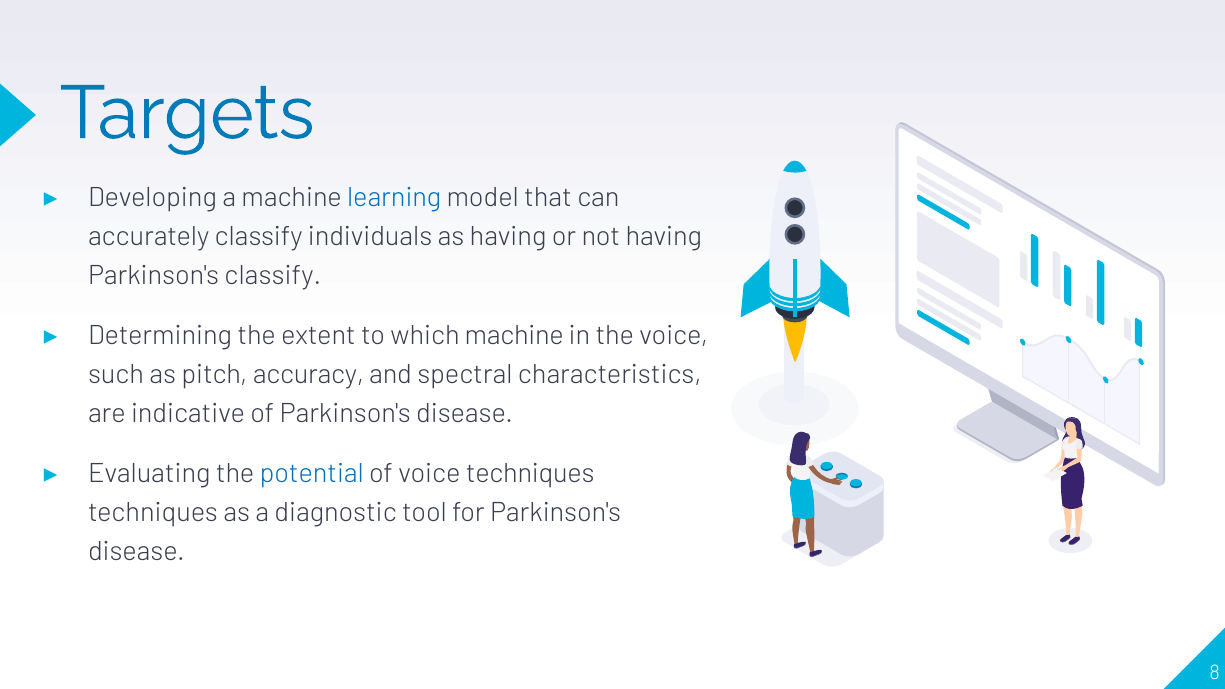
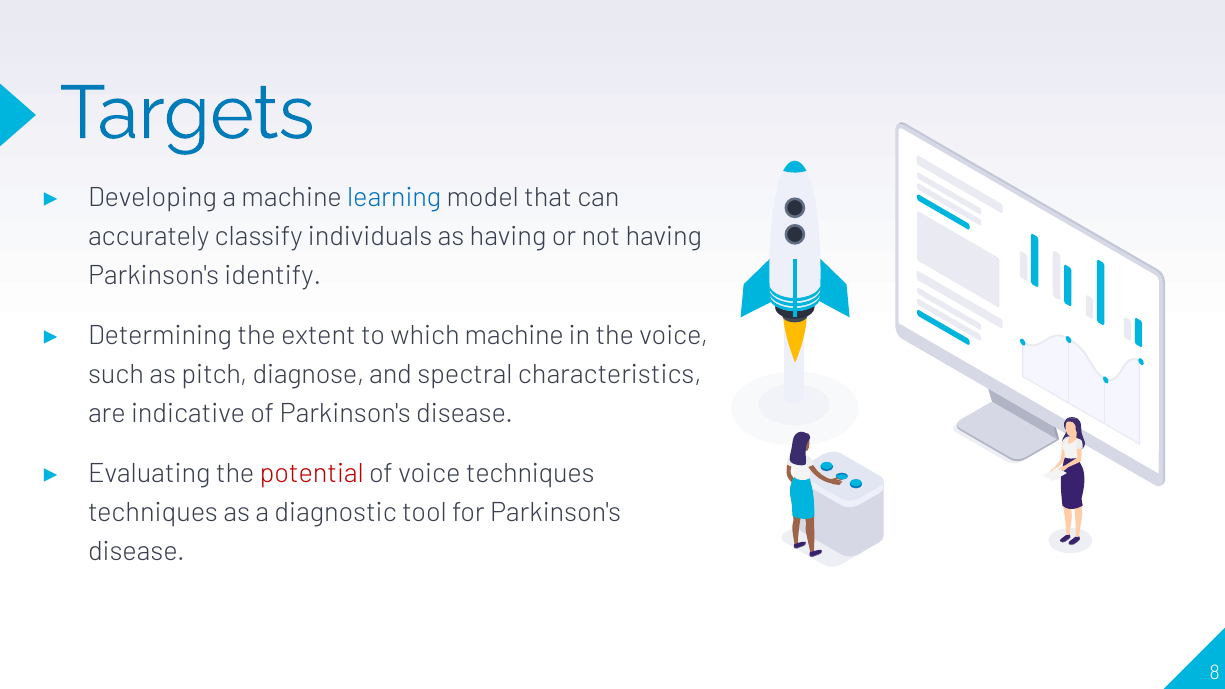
Parkinson's classify: classify -> identify
accuracy: accuracy -> diagnose
potential colour: blue -> red
